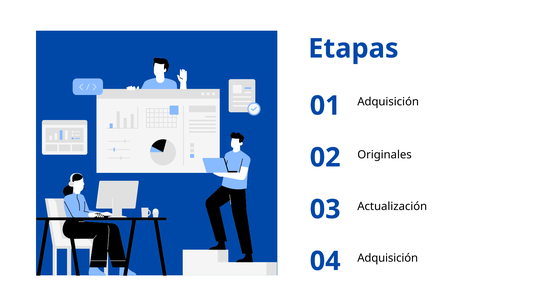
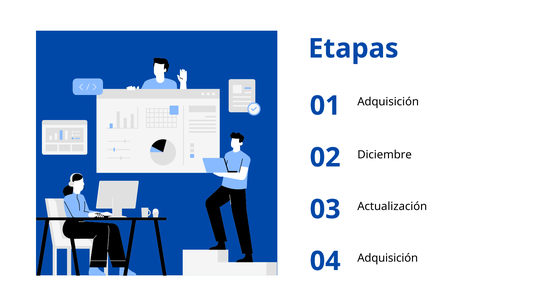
Originales: Originales -> Diciembre
